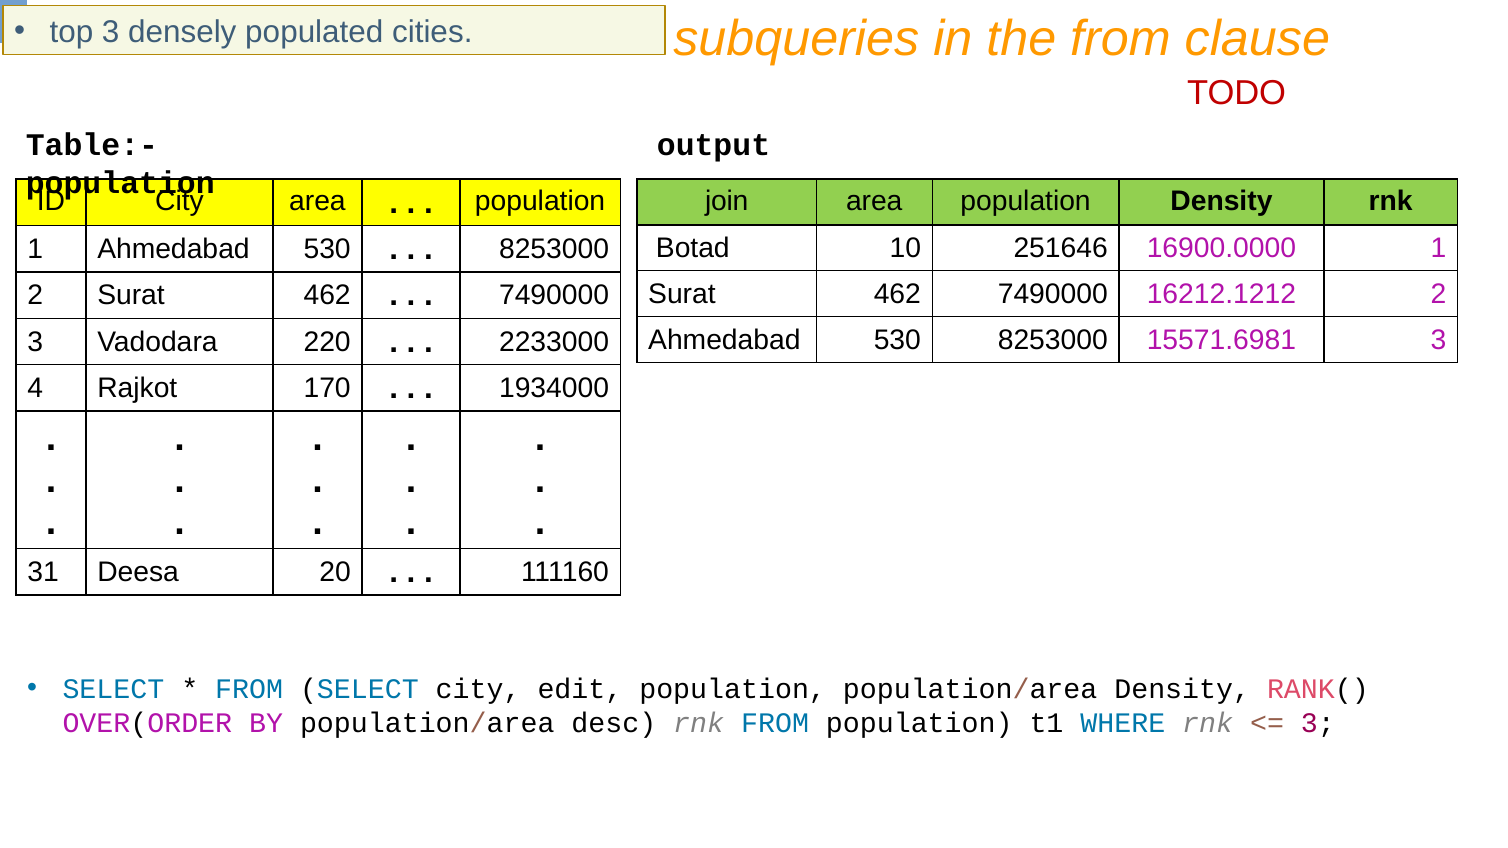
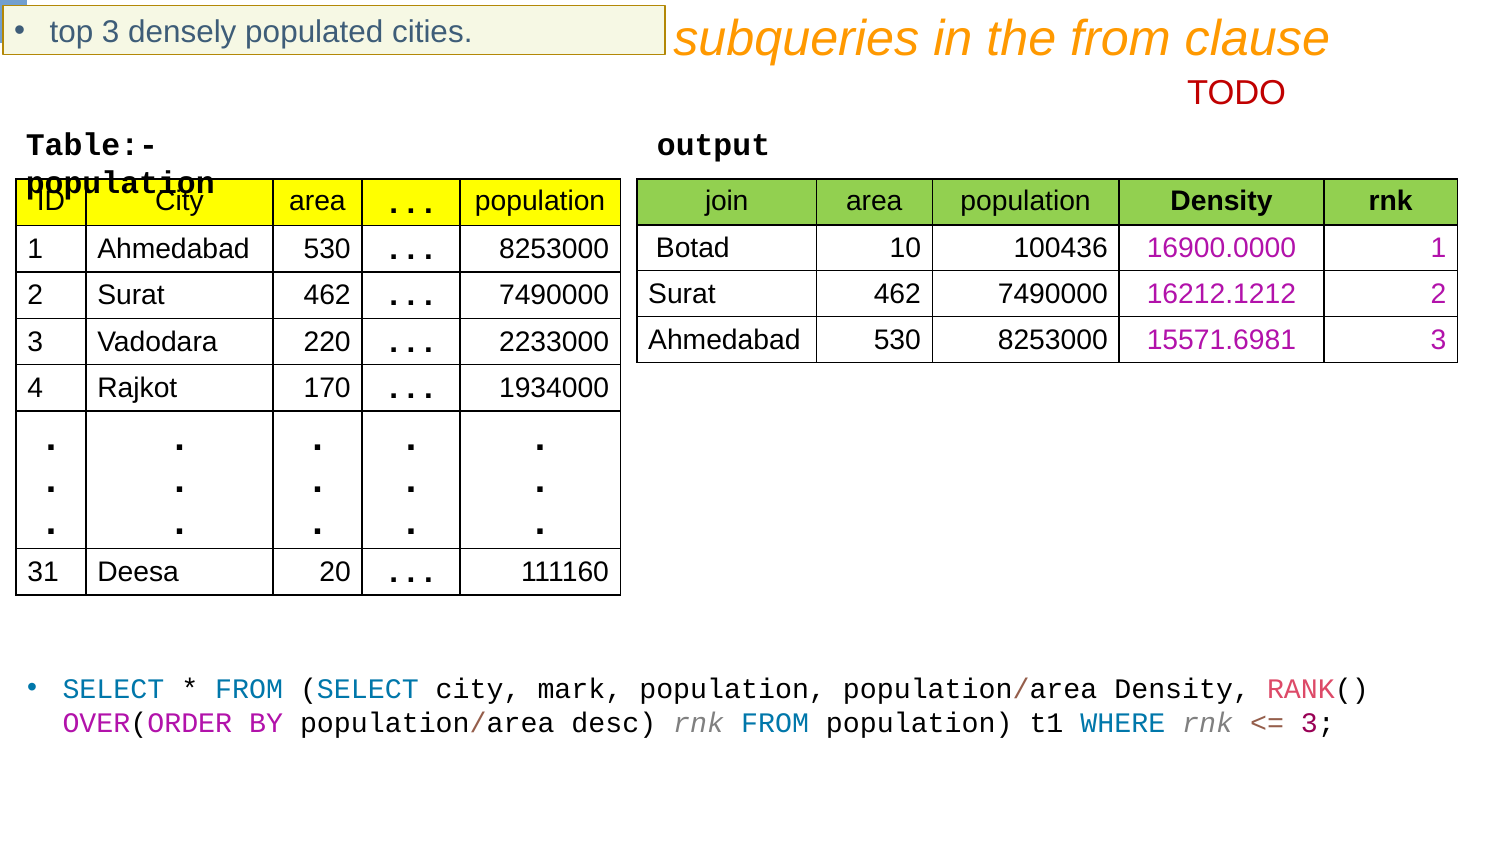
251646: 251646 -> 100436
edit: edit -> mark
